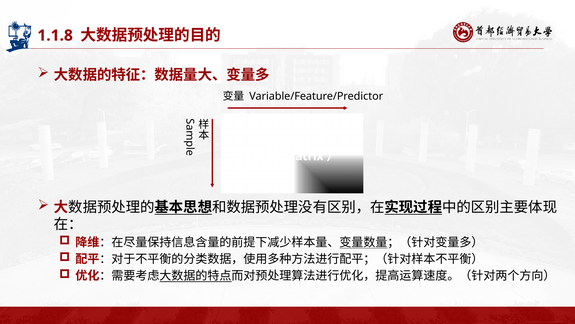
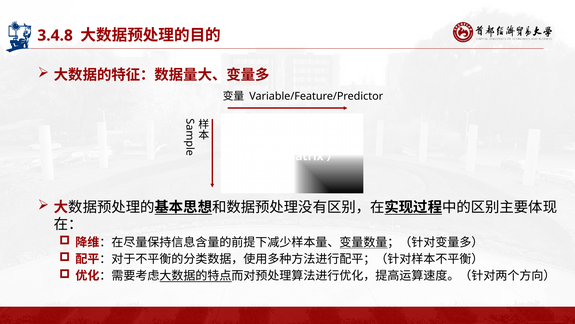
1.1.8: 1.1.8 -> 3.4.8
